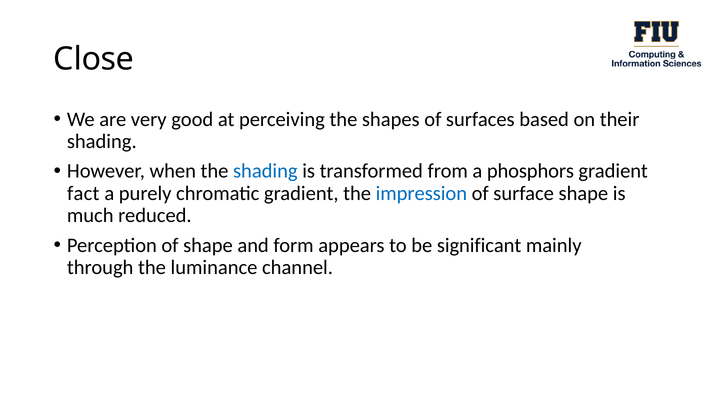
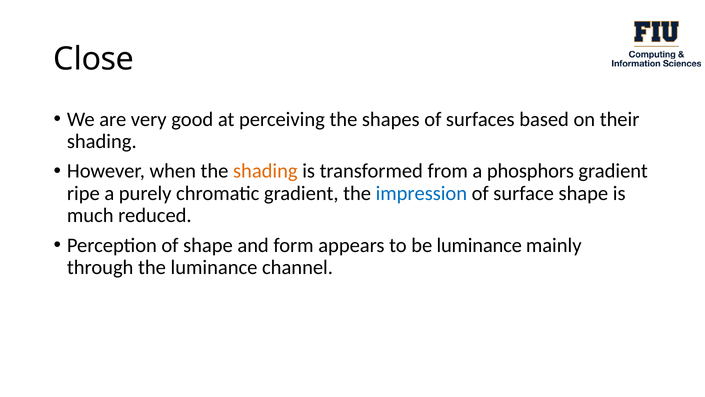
shading at (265, 171) colour: blue -> orange
fact: fact -> ripe
be significant: significant -> luminance
